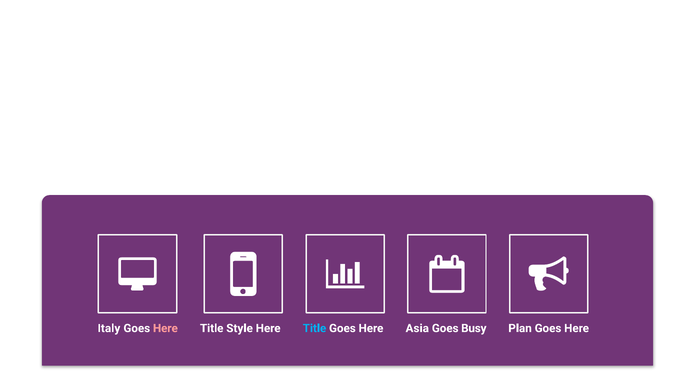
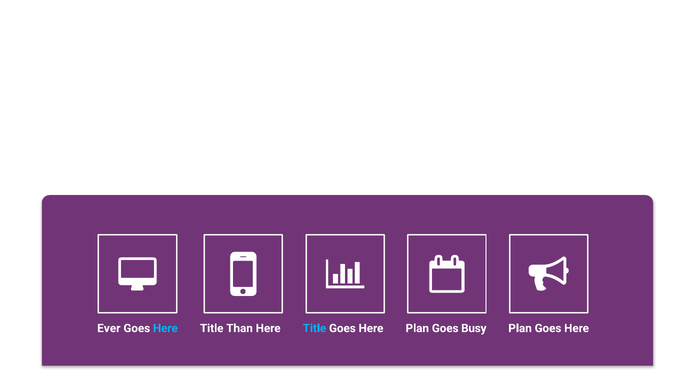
Italy: Italy -> Ever
Here at (165, 328) colour: pink -> light blue
Style: Style -> Than
Asia at (417, 328): Asia -> Plan
